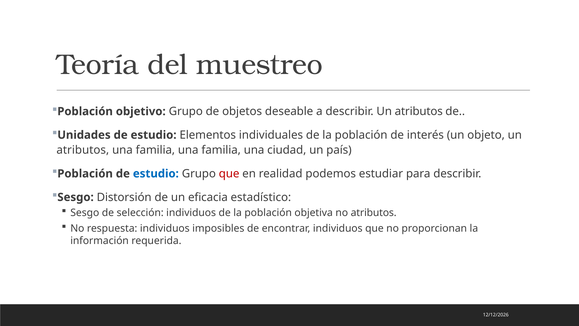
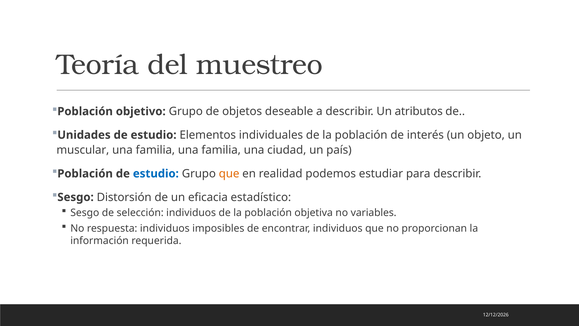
atributos at (83, 150): atributos -> muscular
que at (229, 173) colour: red -> orange
no atributos: atributos -> variables
